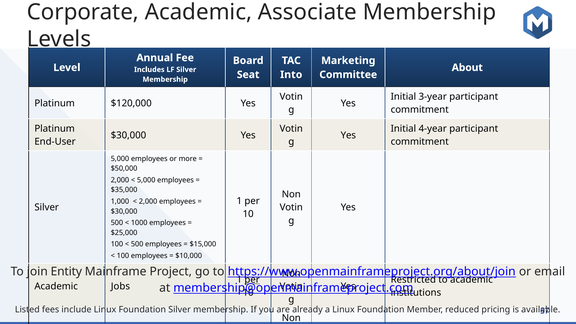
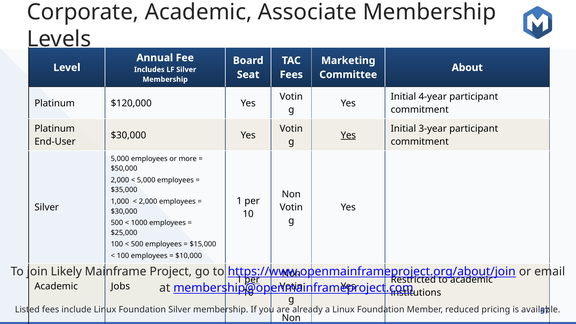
Into at (291, 75): Into -> Fees
3-year: 3-year -> 4-year
4-year: 4-year -> 3-year
Yes at (348, 135) underline: none -> present
Entity: Entity -> Likely
